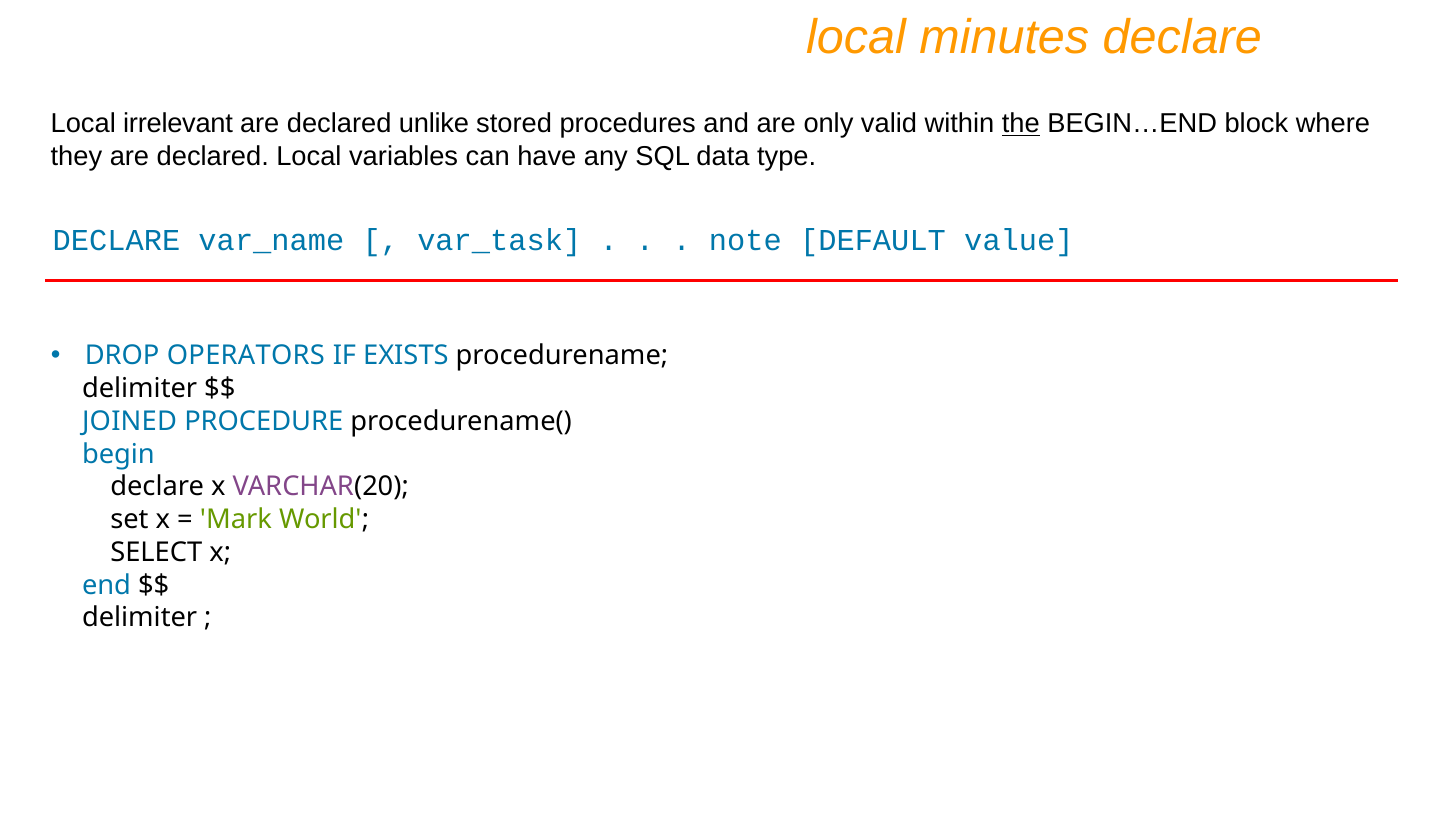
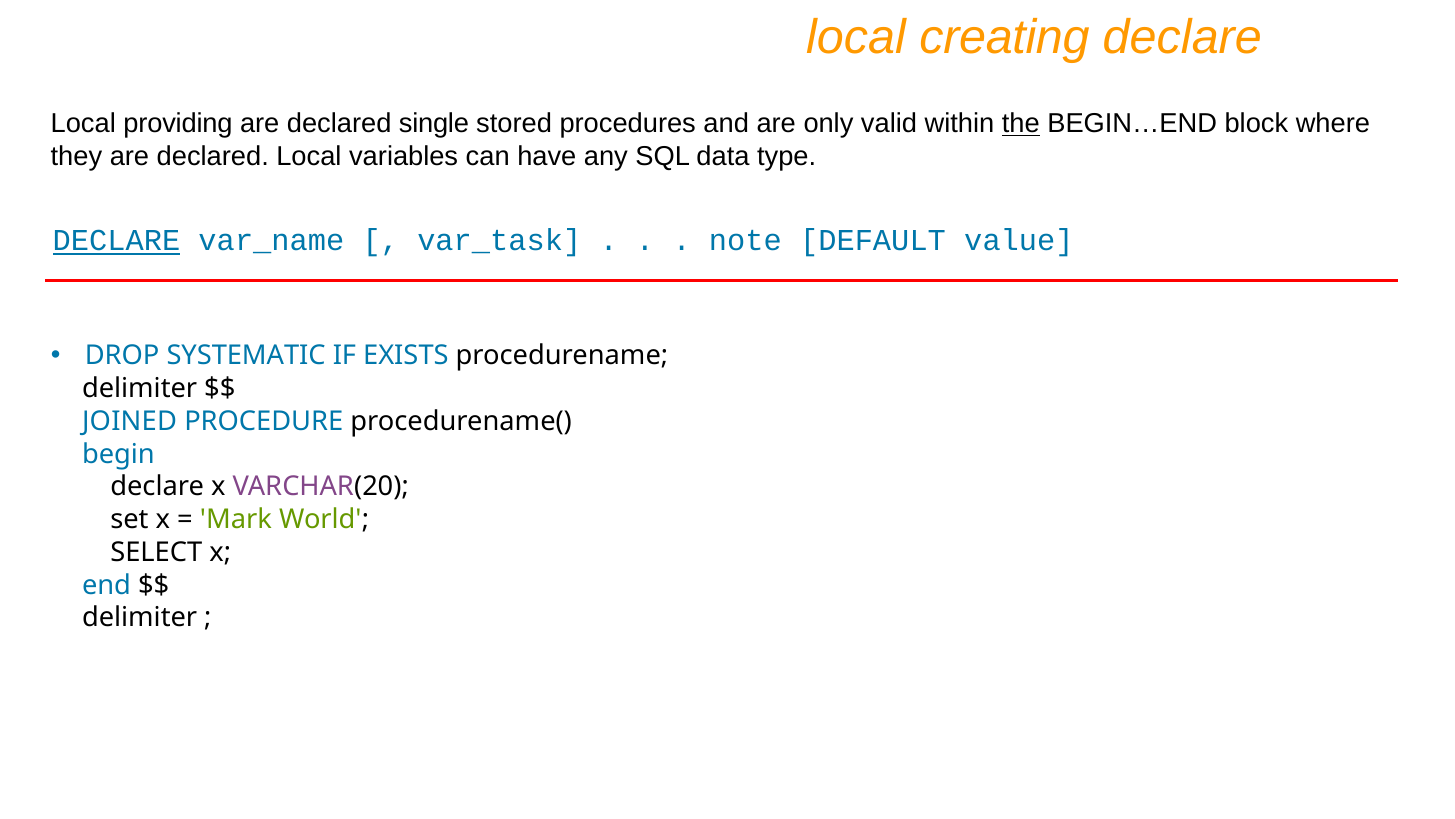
minutes: minutes -> creating
irrelevant: irrelevant -> providing
unlike: unlike -> single
DECLARE at (116, 240) underline: none -> present
OPERATORS: OPERATORS -> SYSTEMATIC
